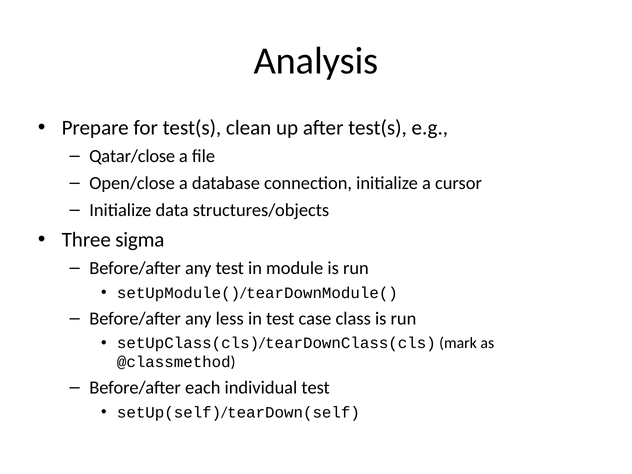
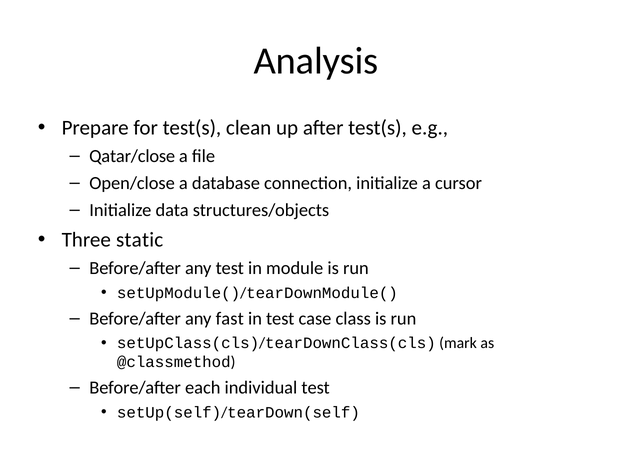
sigma: sigma -> static
less: less -> fast
